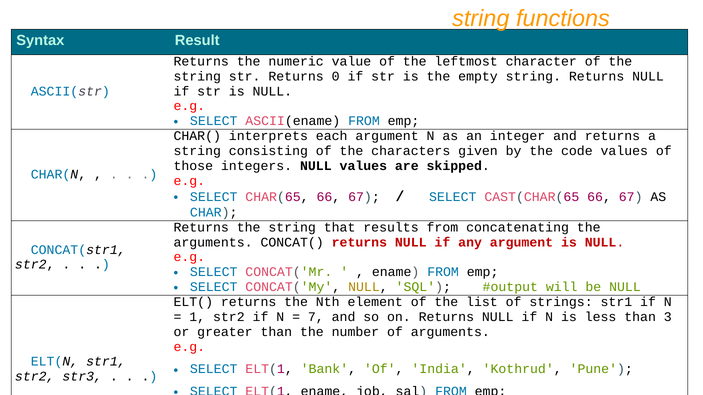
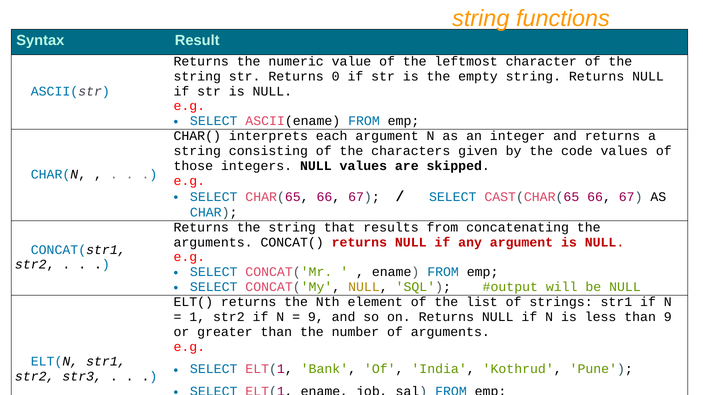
7 at (316, 317): 7 -> 9
than 3: 3 -> 9
